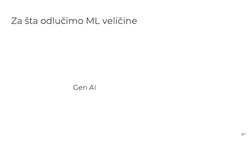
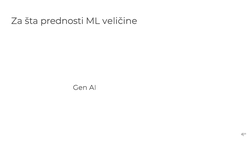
odlučimo: odlučimo -> prednosti
